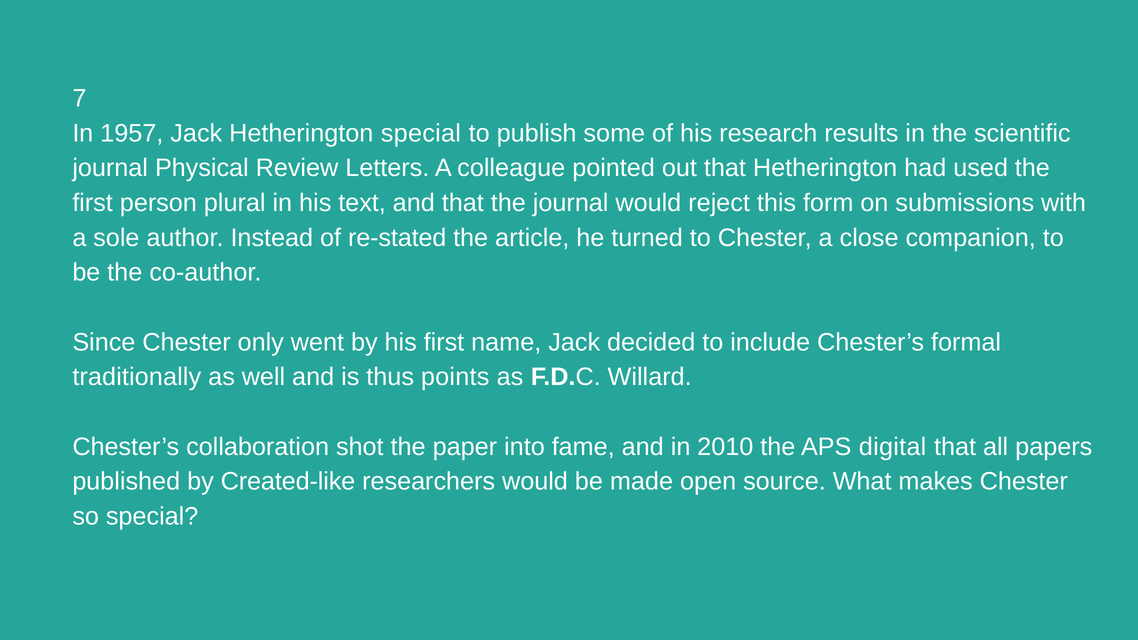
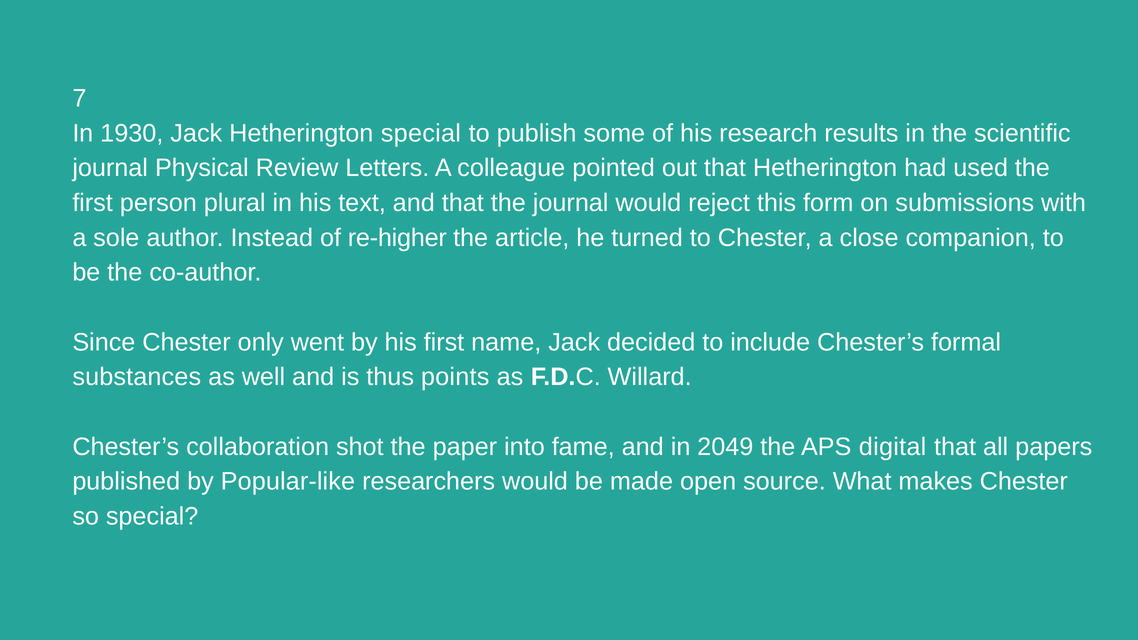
1957: 1957 -> 1930
re-stated: re-stated -> re-higher
traditionally: traditionally -> substances
2010: 2010 -> 2049
Created-like: Created-like -> Popular-like
